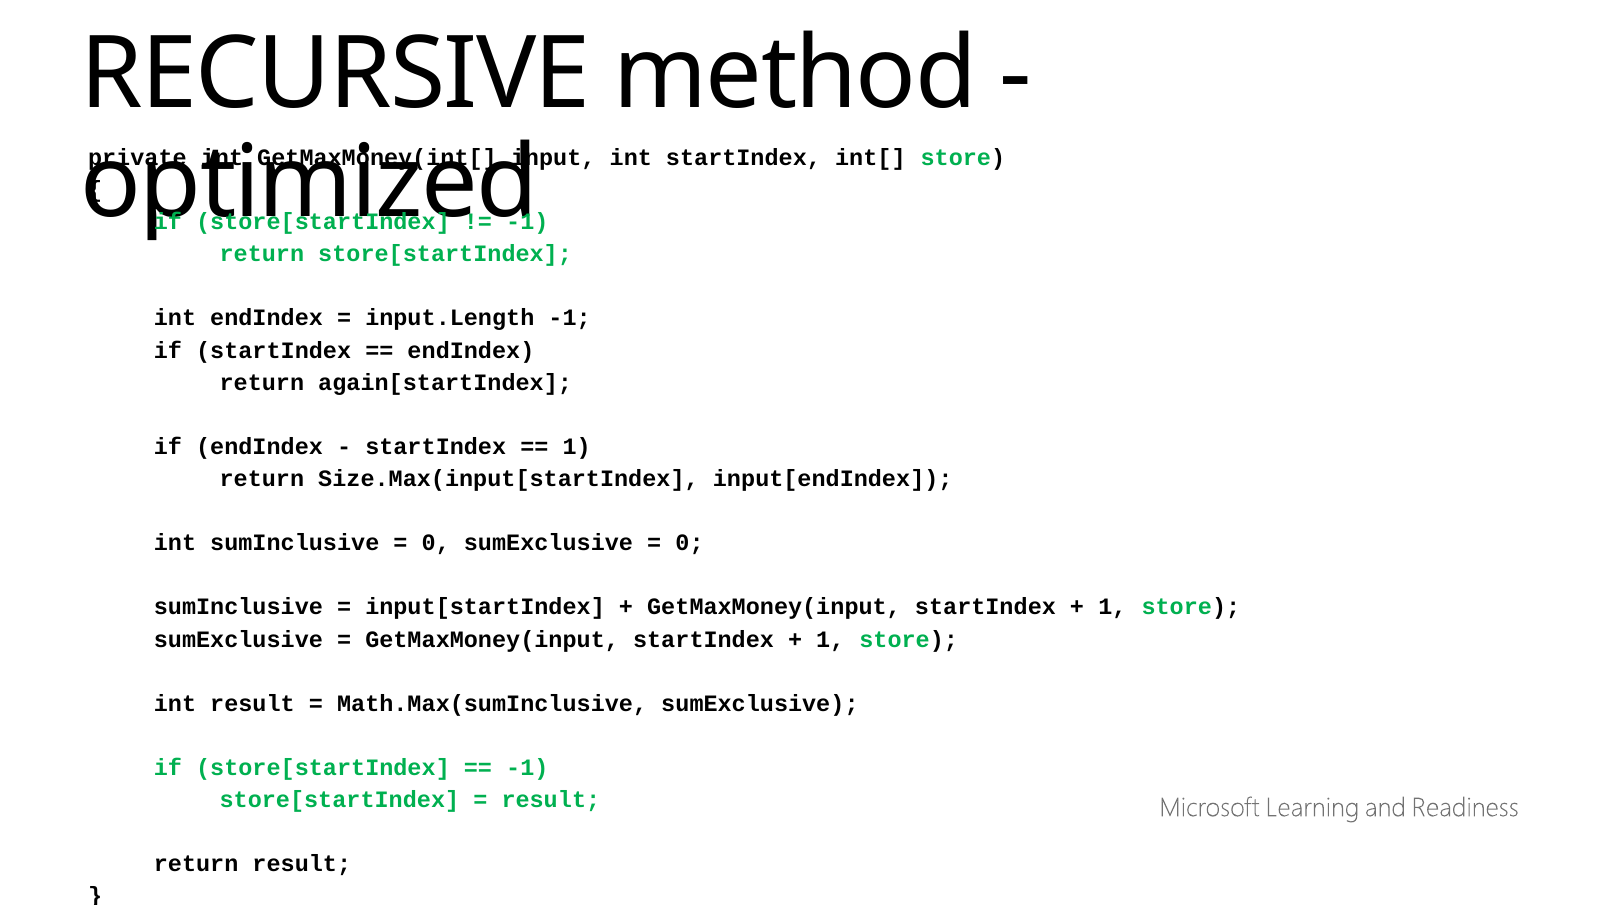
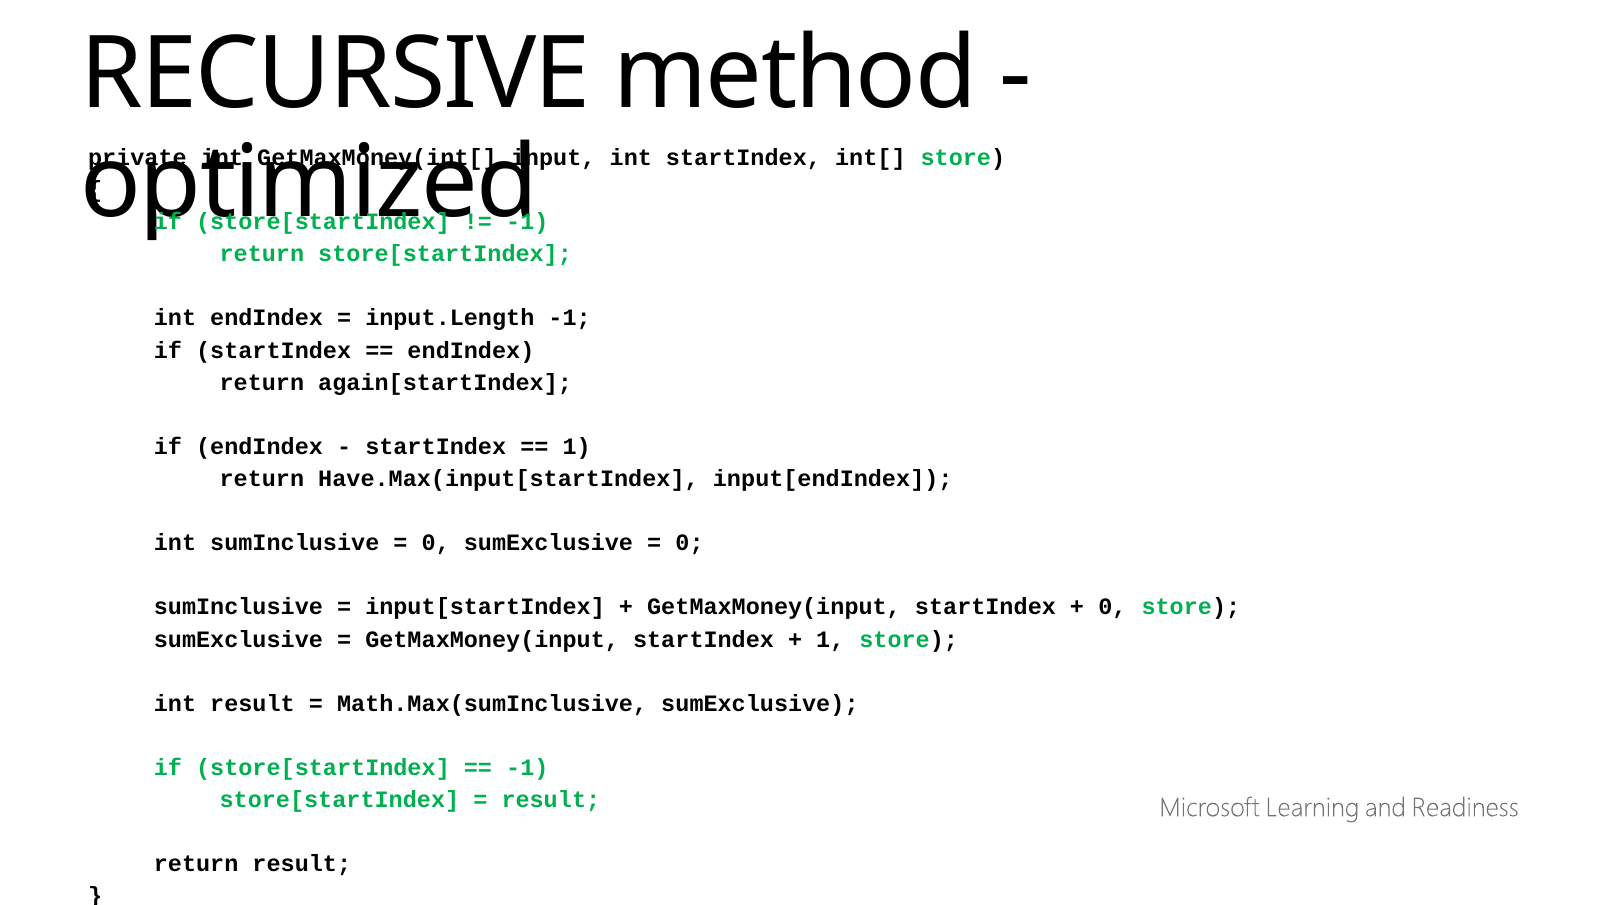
Size.Max(input[startIndex: Size.Max(input[startIndex -> Have.Max(input[startIndex
1 at (1112, 607): 1 -> 0
